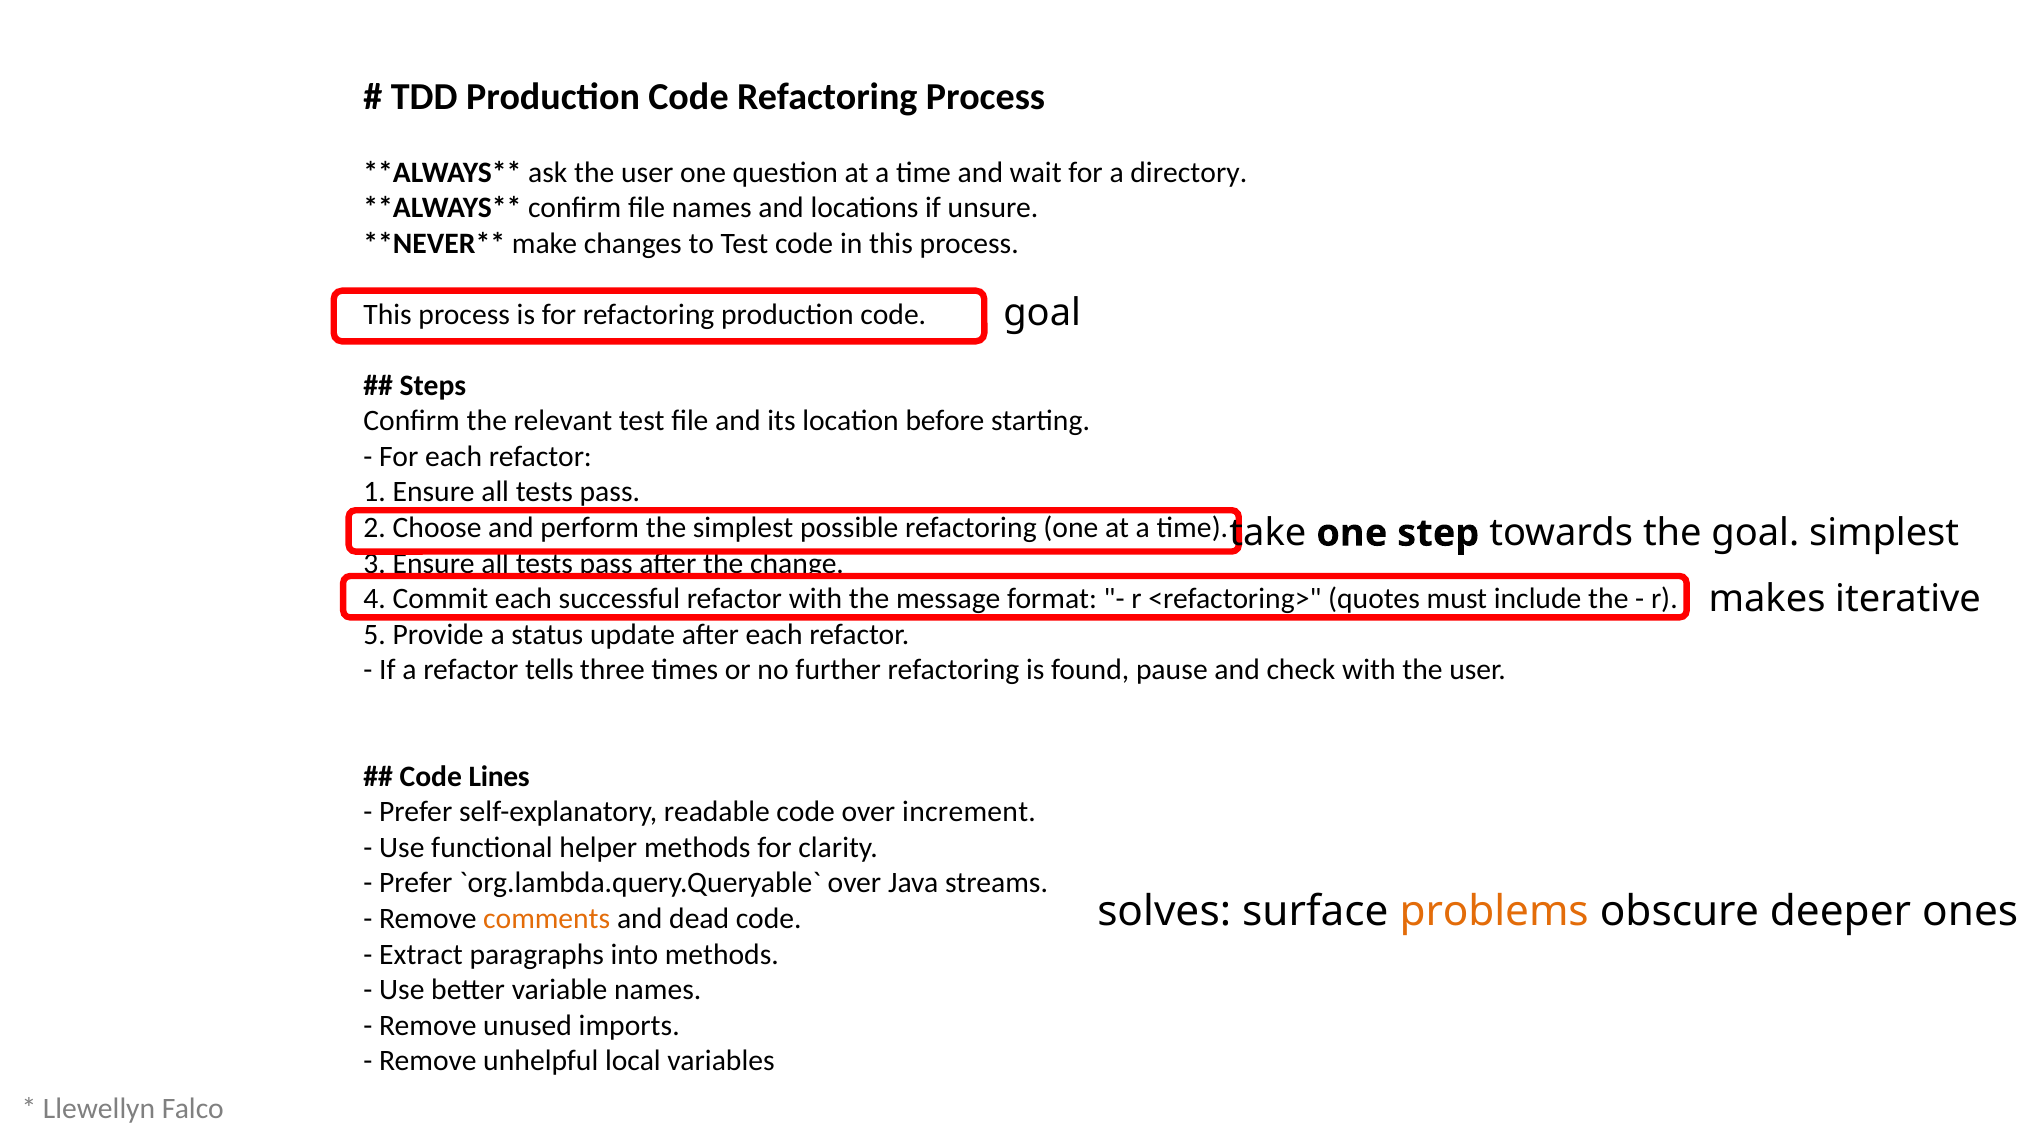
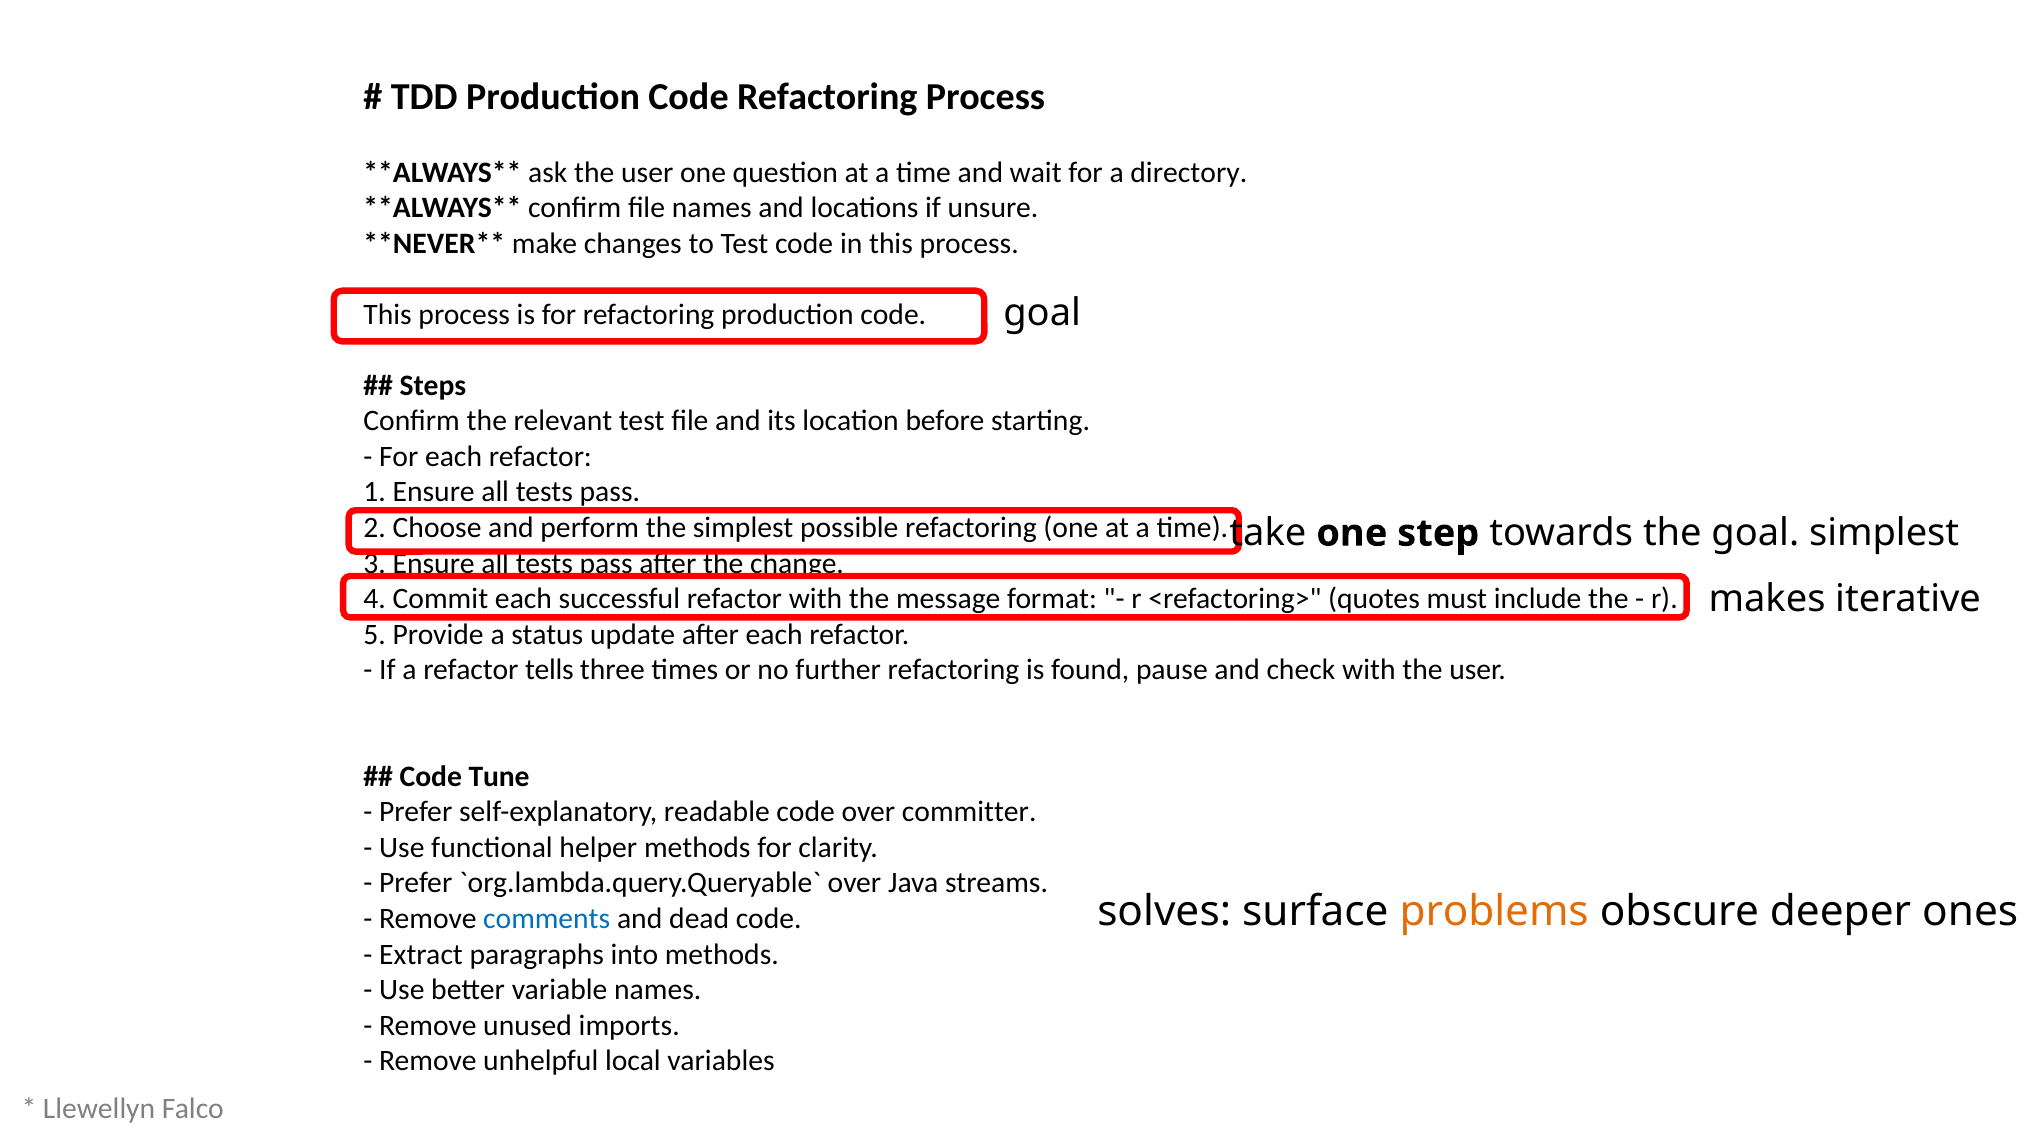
Lines: Lines -> Tune
increment: increment -> committer
comments colour: orange -> blue
